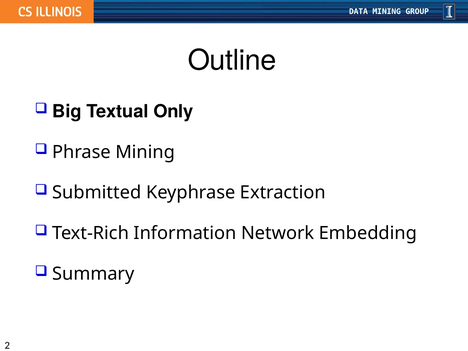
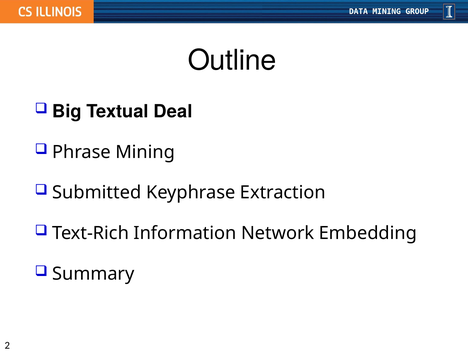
Only: Only -> Deal
